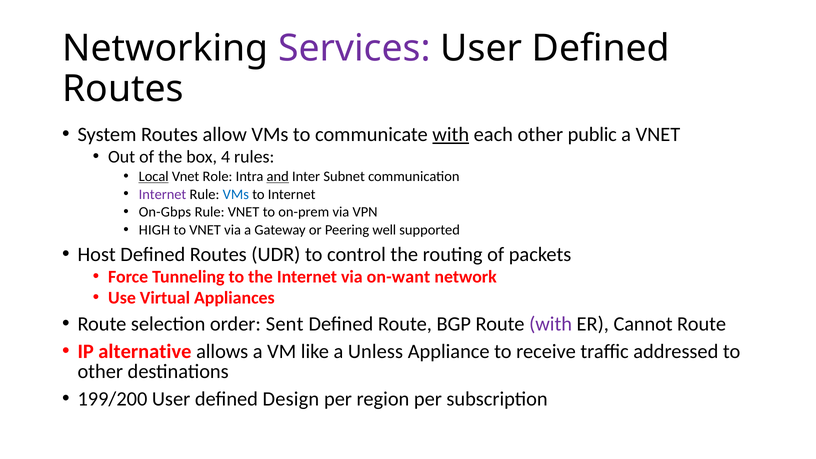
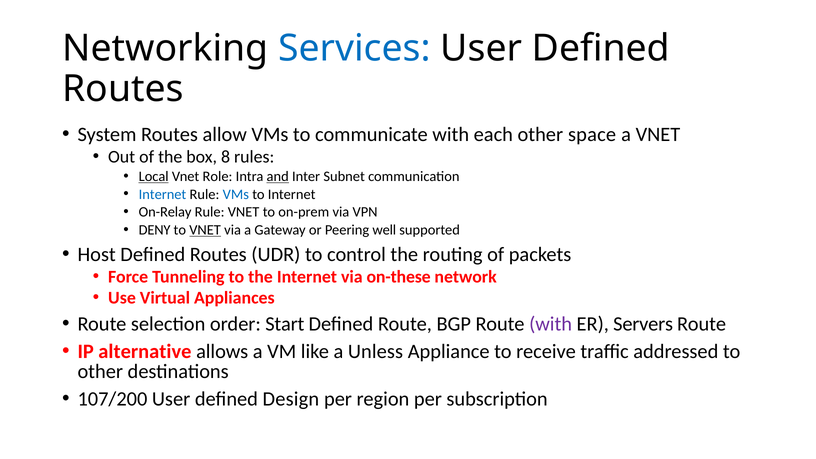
Services colour: purple -> blue
with at (451, 134) underline: present -> none
public: public -> space
4: 4 -> 8
Internet at (163, 194) colour: purple -> blue
On-Gbps: On-Gbps -> On-Relay
HIGH: HIGH -> DENY
VNET at (205, 230) underline: none -> present
on-want: on-want -> on-these
Sent: Sent -> Start
Cannot: Cannot -> Servers
199/200: 199/200 -> 107/200
